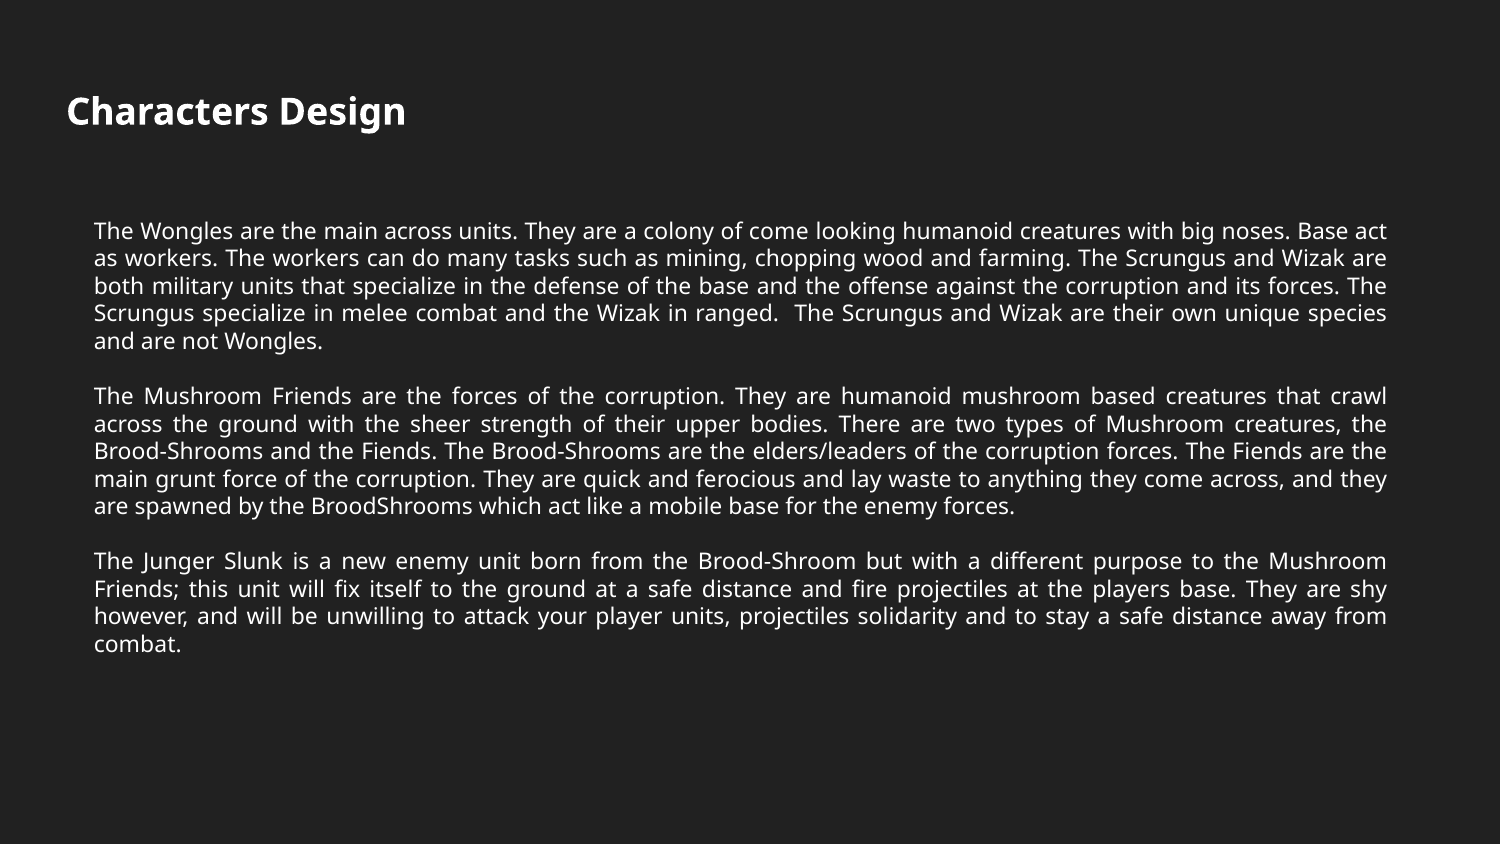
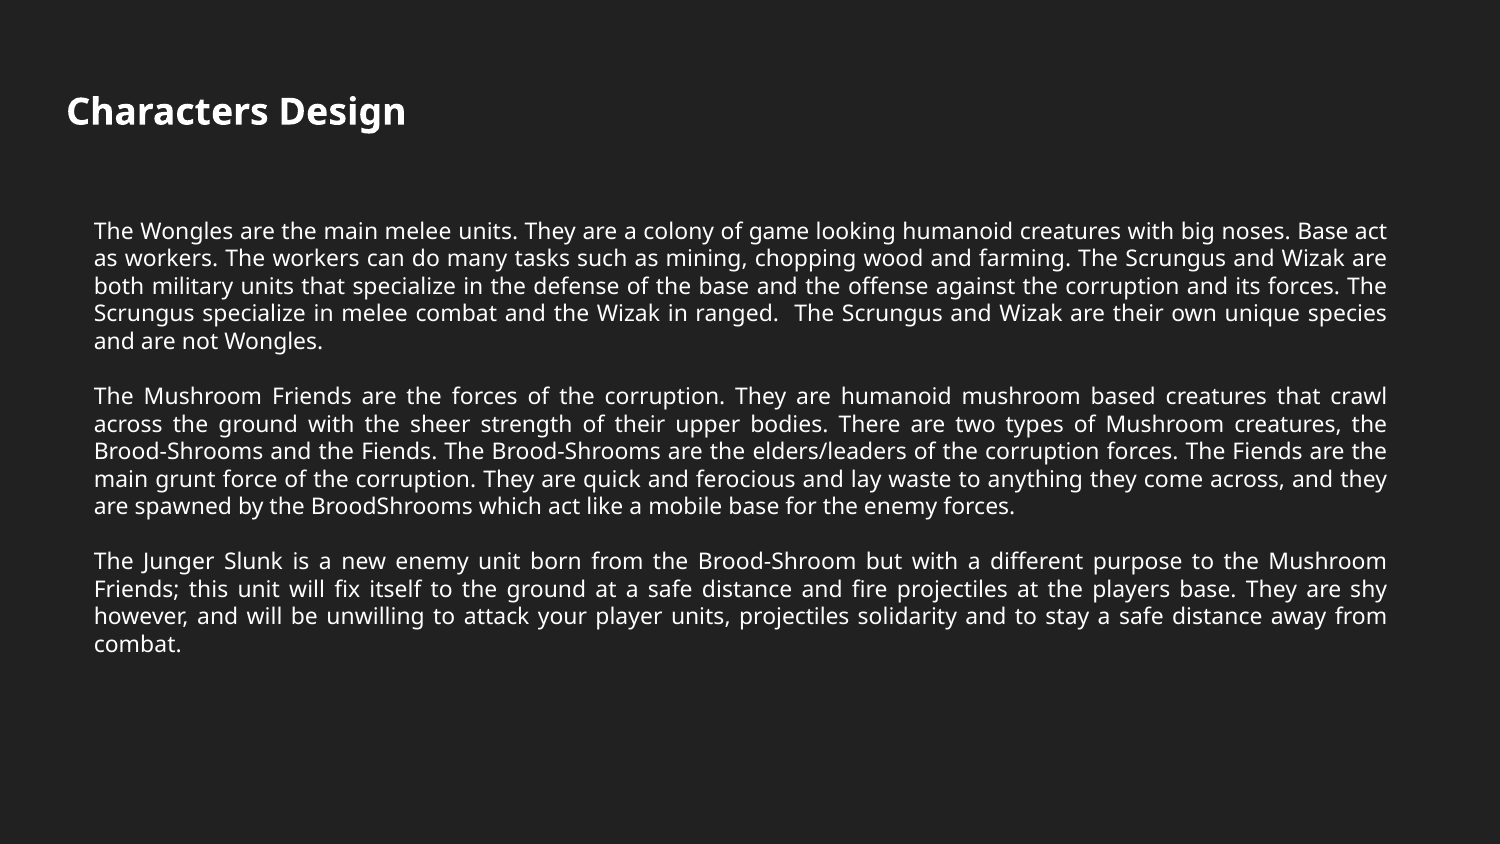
main across: across -> melee
of come: come -> game
